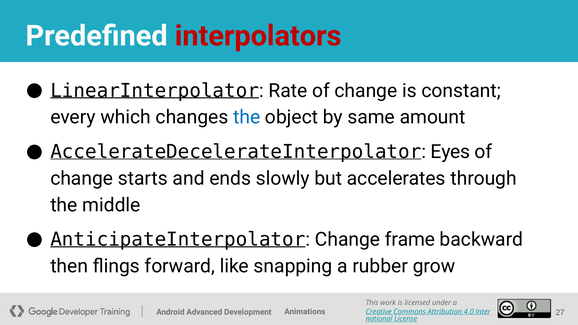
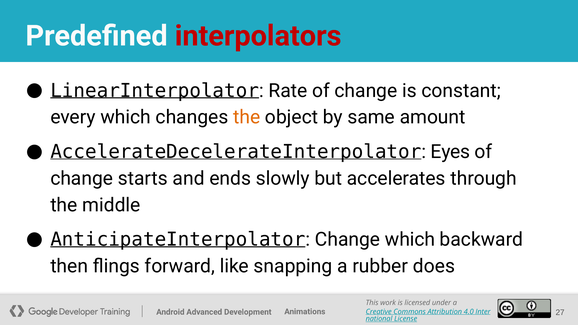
the at (247, 117) colour: blue -> orange
Change frame: frame -> which
grow: grow -> does
